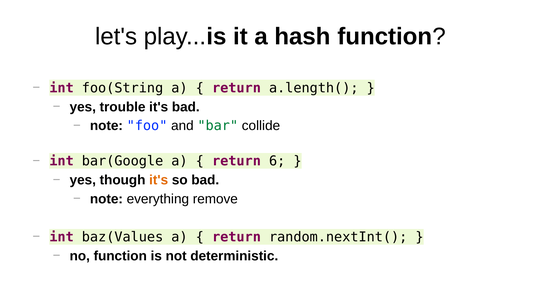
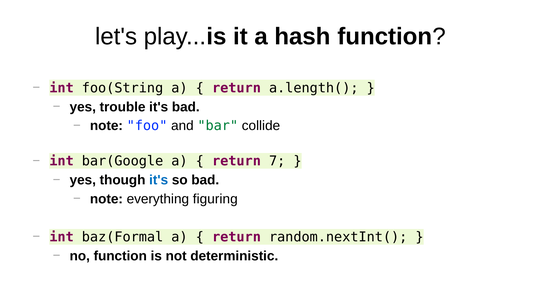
6: 6 -> 7
it's at (159, 180) colour: orange -> blue
remove: remove -> figuring
baz(Values: baz(Values -> baz(Formal
